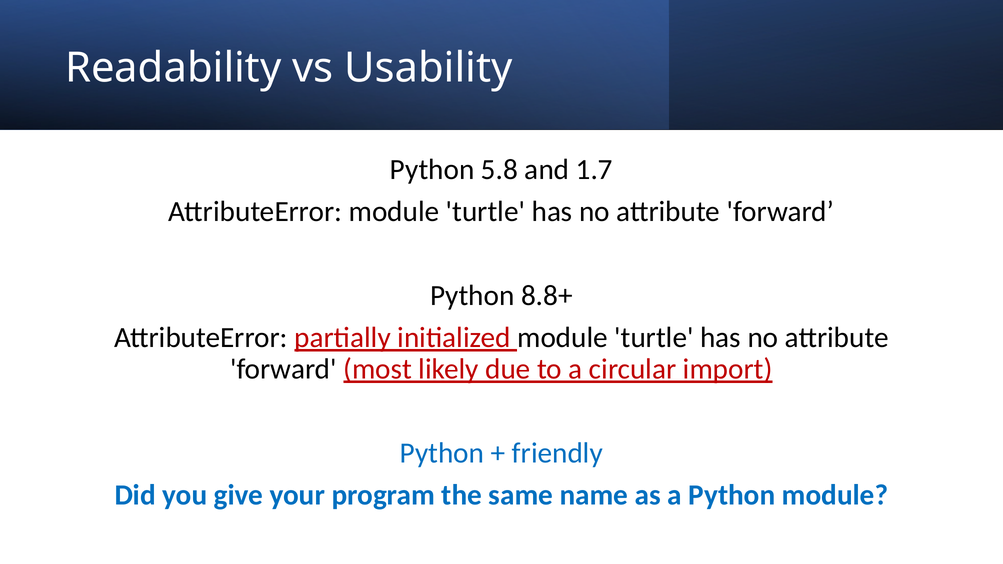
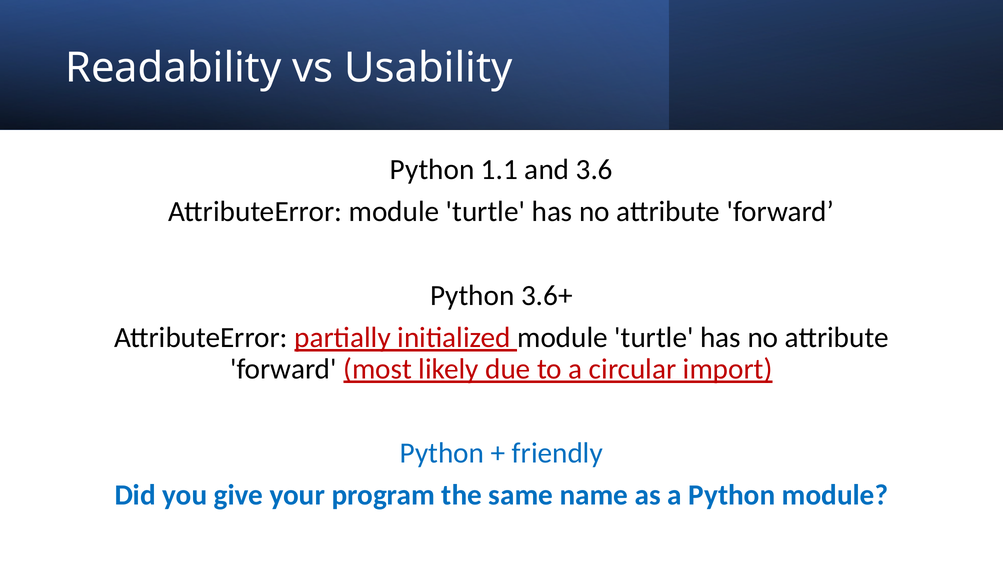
5.8: 5.8 -> 1.1
1.7: 1.7 -> 3.6
8.8+: 8.8+ -> 3.6+
